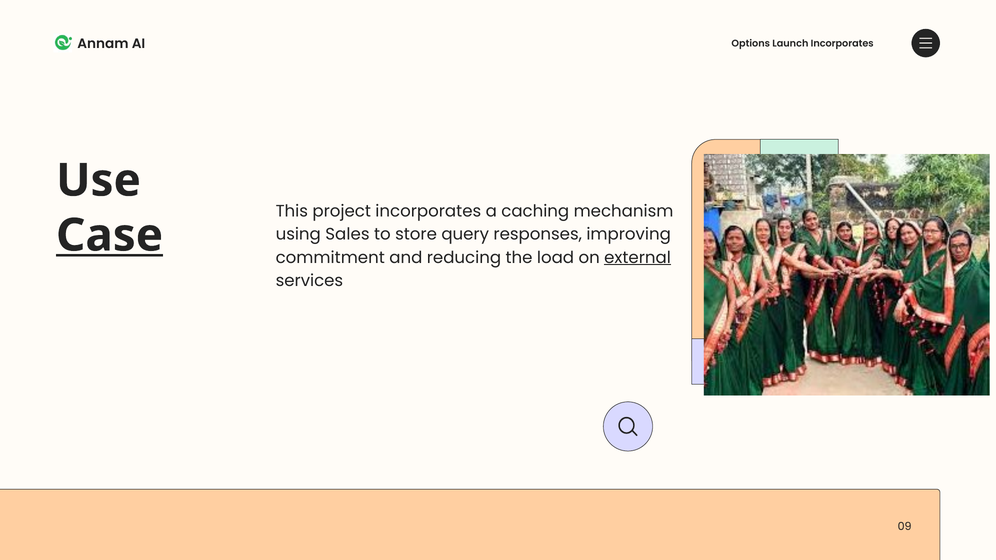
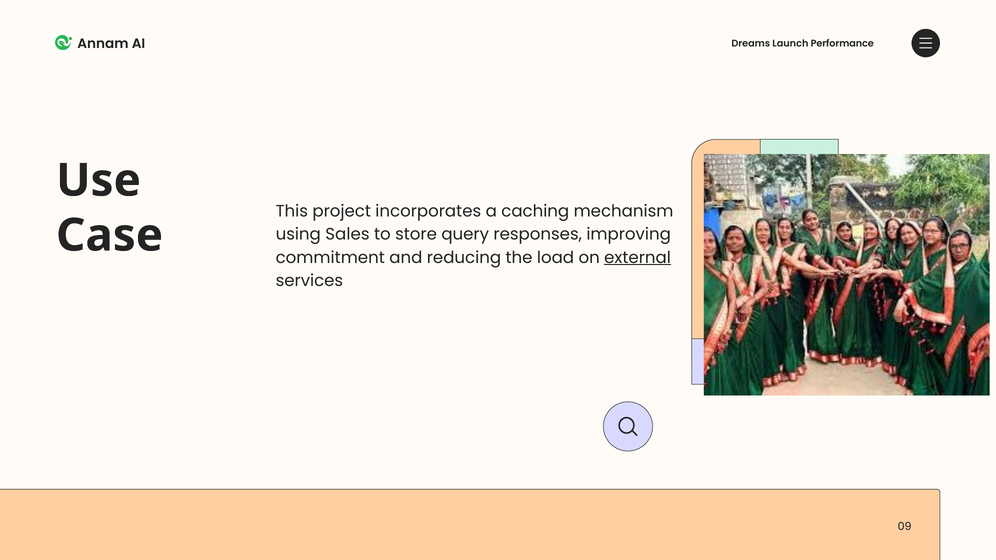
Options: Options -> Dreams
Launch Incorporates: Incorporates -> Performance
Case underline: present -> none
